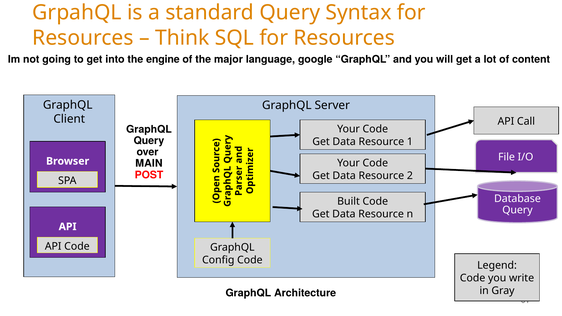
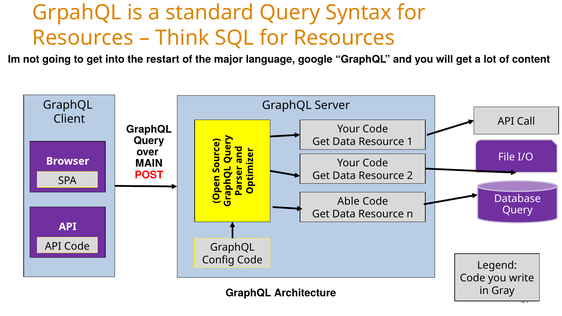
engine: engine -> restart
Built: Built -> Able
